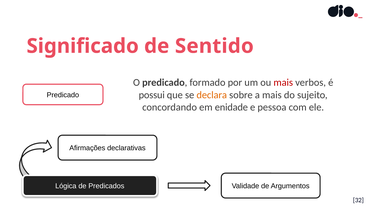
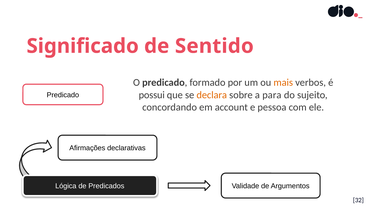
mais at (283, 82) colour: red -> orange
a mais: mais -> para
enidade: enidade -> account
